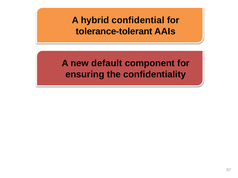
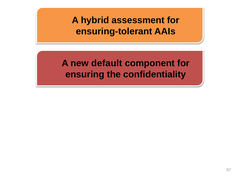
confidential: confidential -> assessment
tolerance-tolerant: tolerance-tolerant -> ensuring-tolerant
